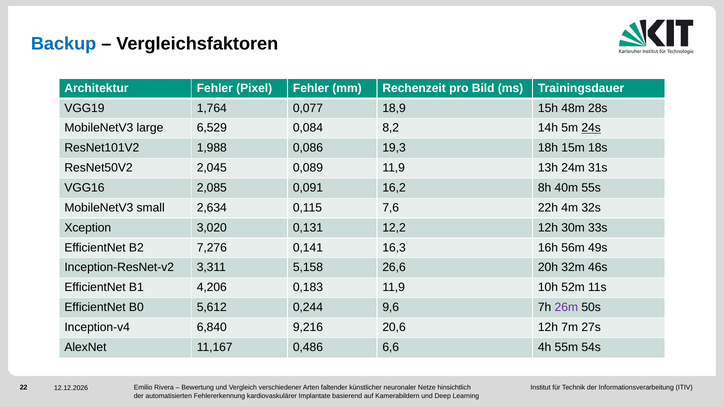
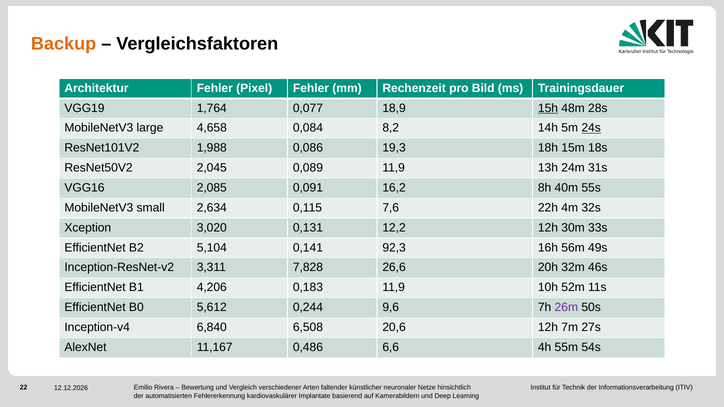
Backup colour: blue -> orange
15h underline: none -> present
6,529: 6,529 -> 4,658
7,276: 7,276 -> 5,104
16,3: 16,3 -> 92,3
5,158: 5,158 -> 7,828
9,216: 9,216 -> 6,508
